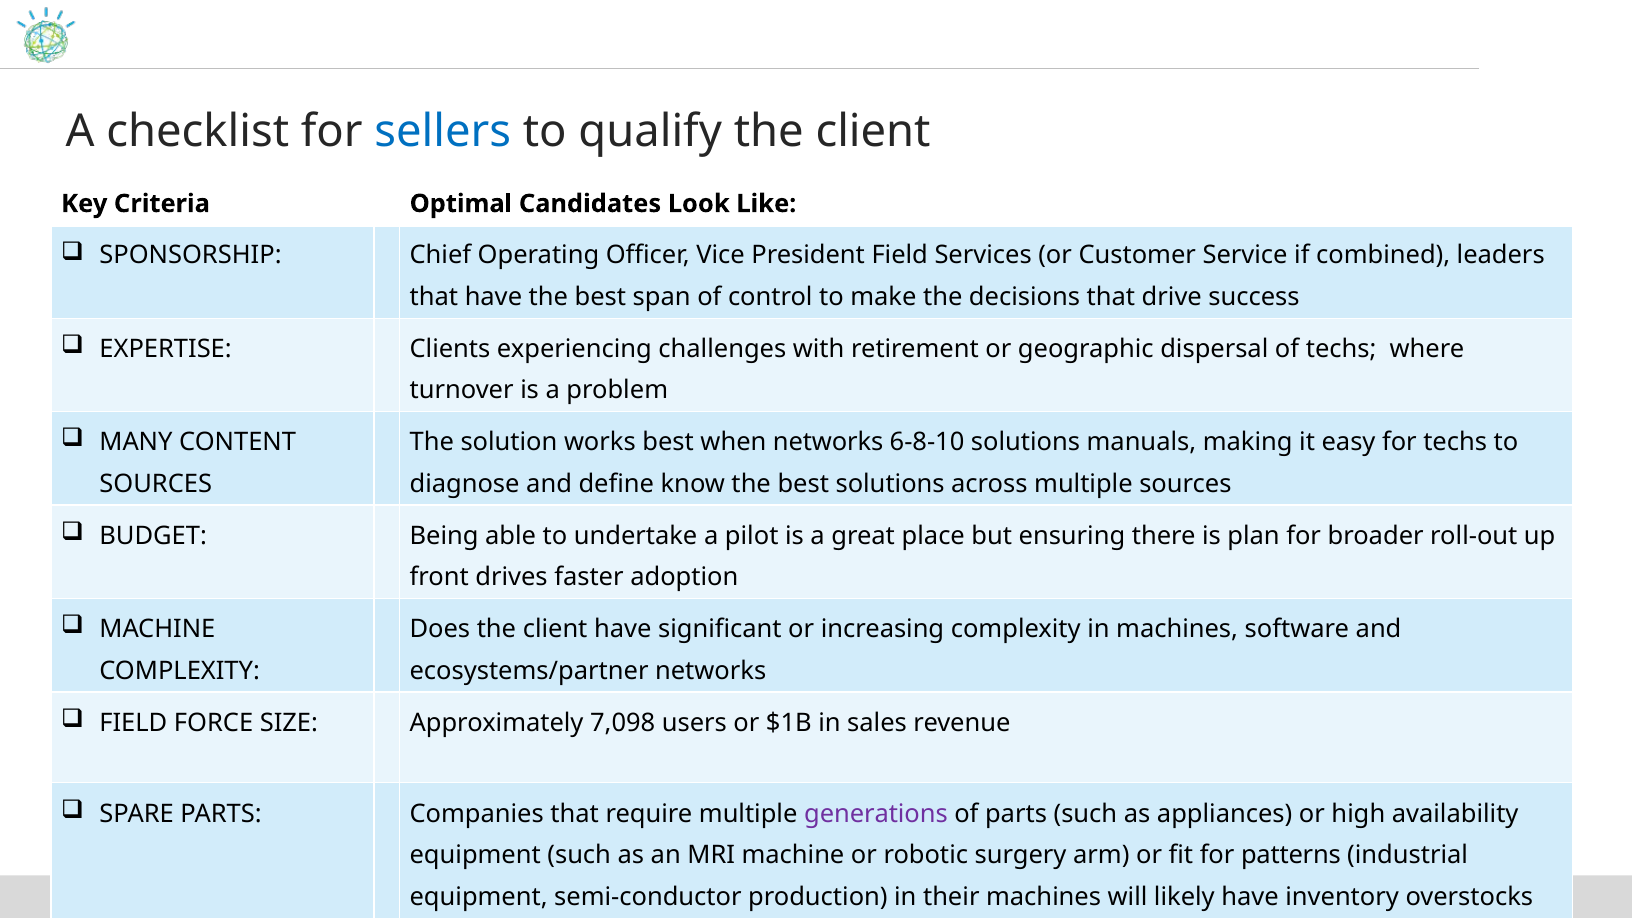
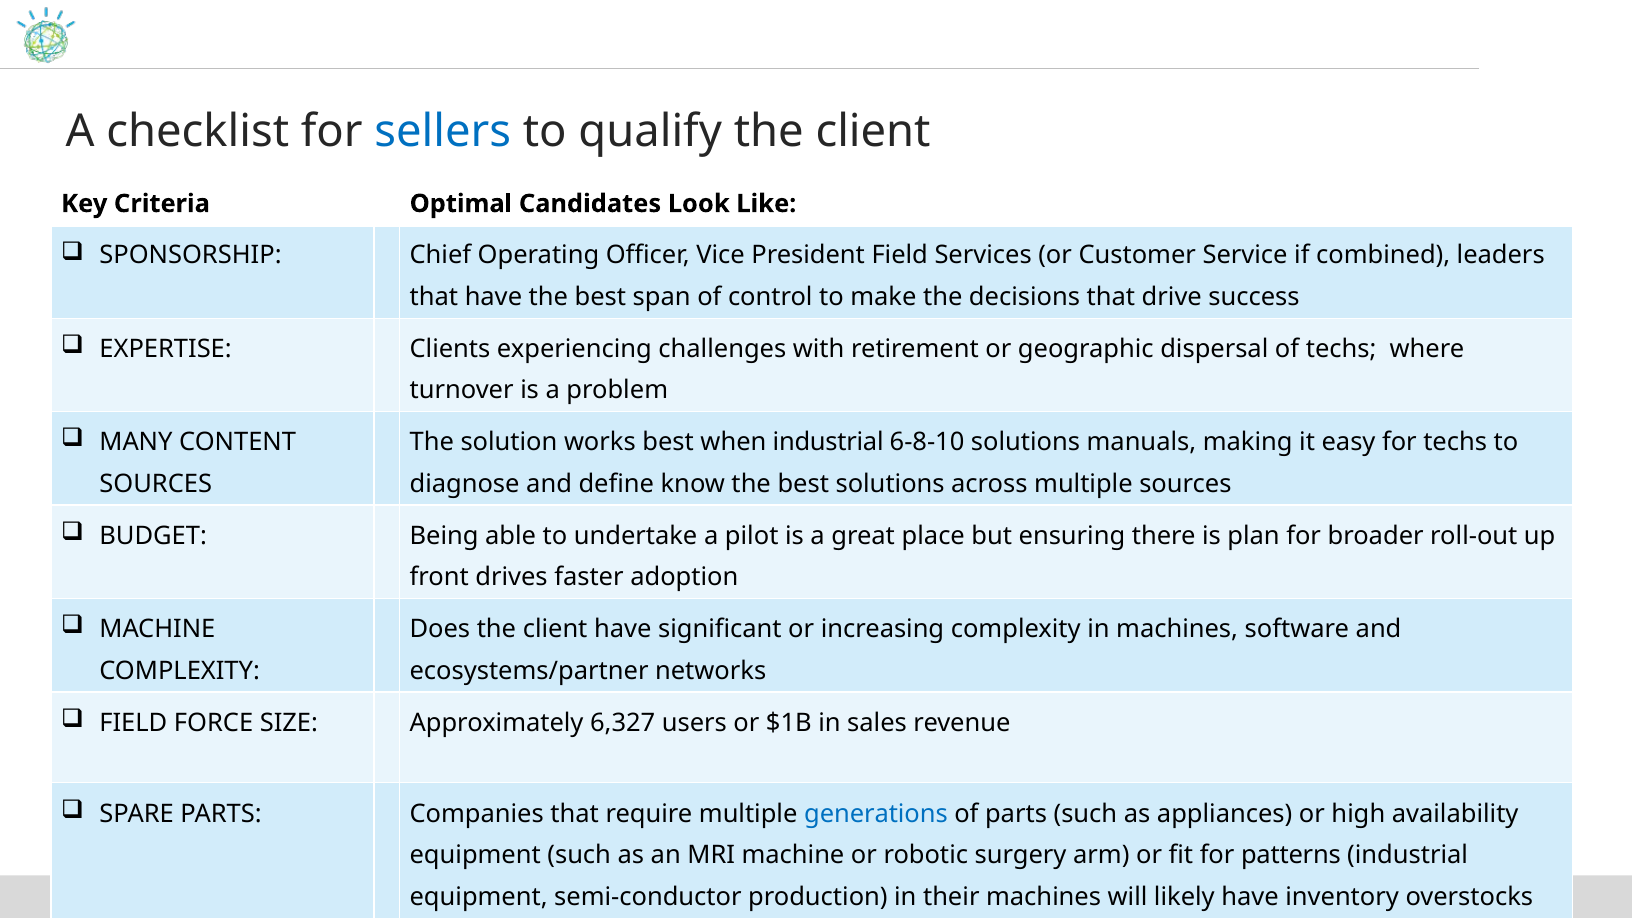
when networks: networks -> industrial
7,098: 7,098 -> 6,327
generations colour: purple -> blue
